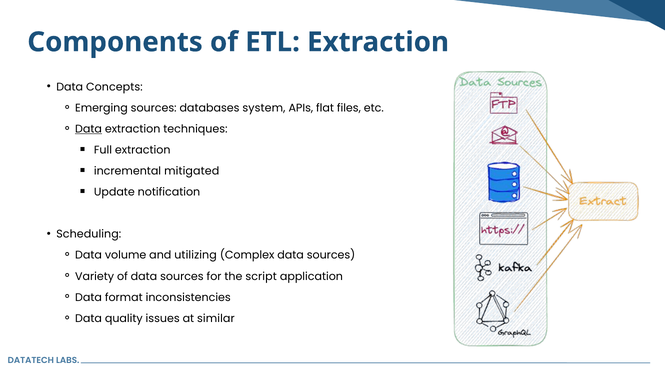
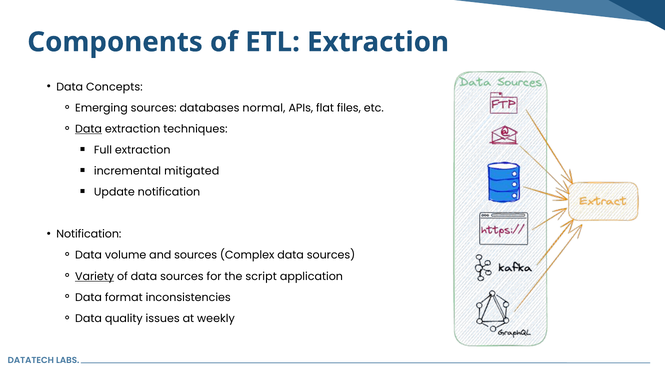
system: system -> normal
Scheduling at (89, 234): Scheduling -> Notification
and utilizing: utilizing -> sources
Variety underline: none -> present
similar: similar -> weekly
